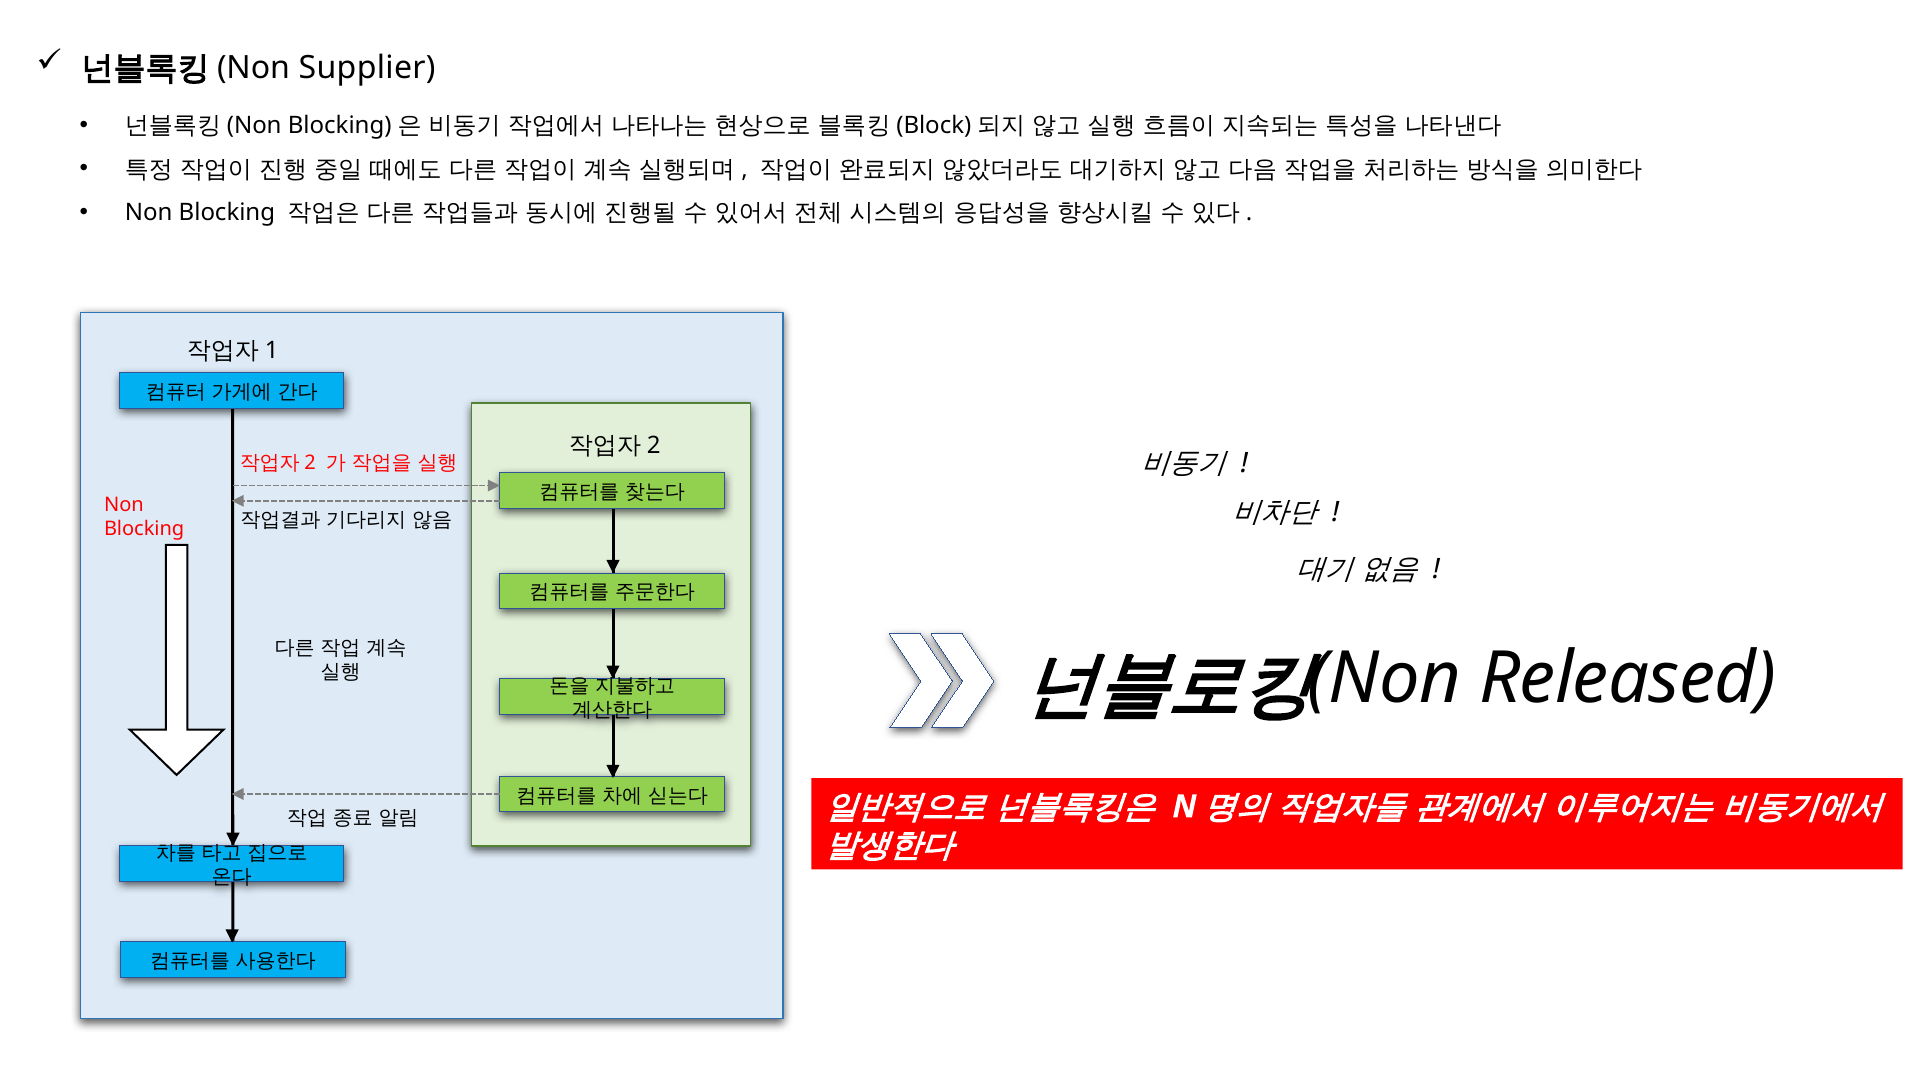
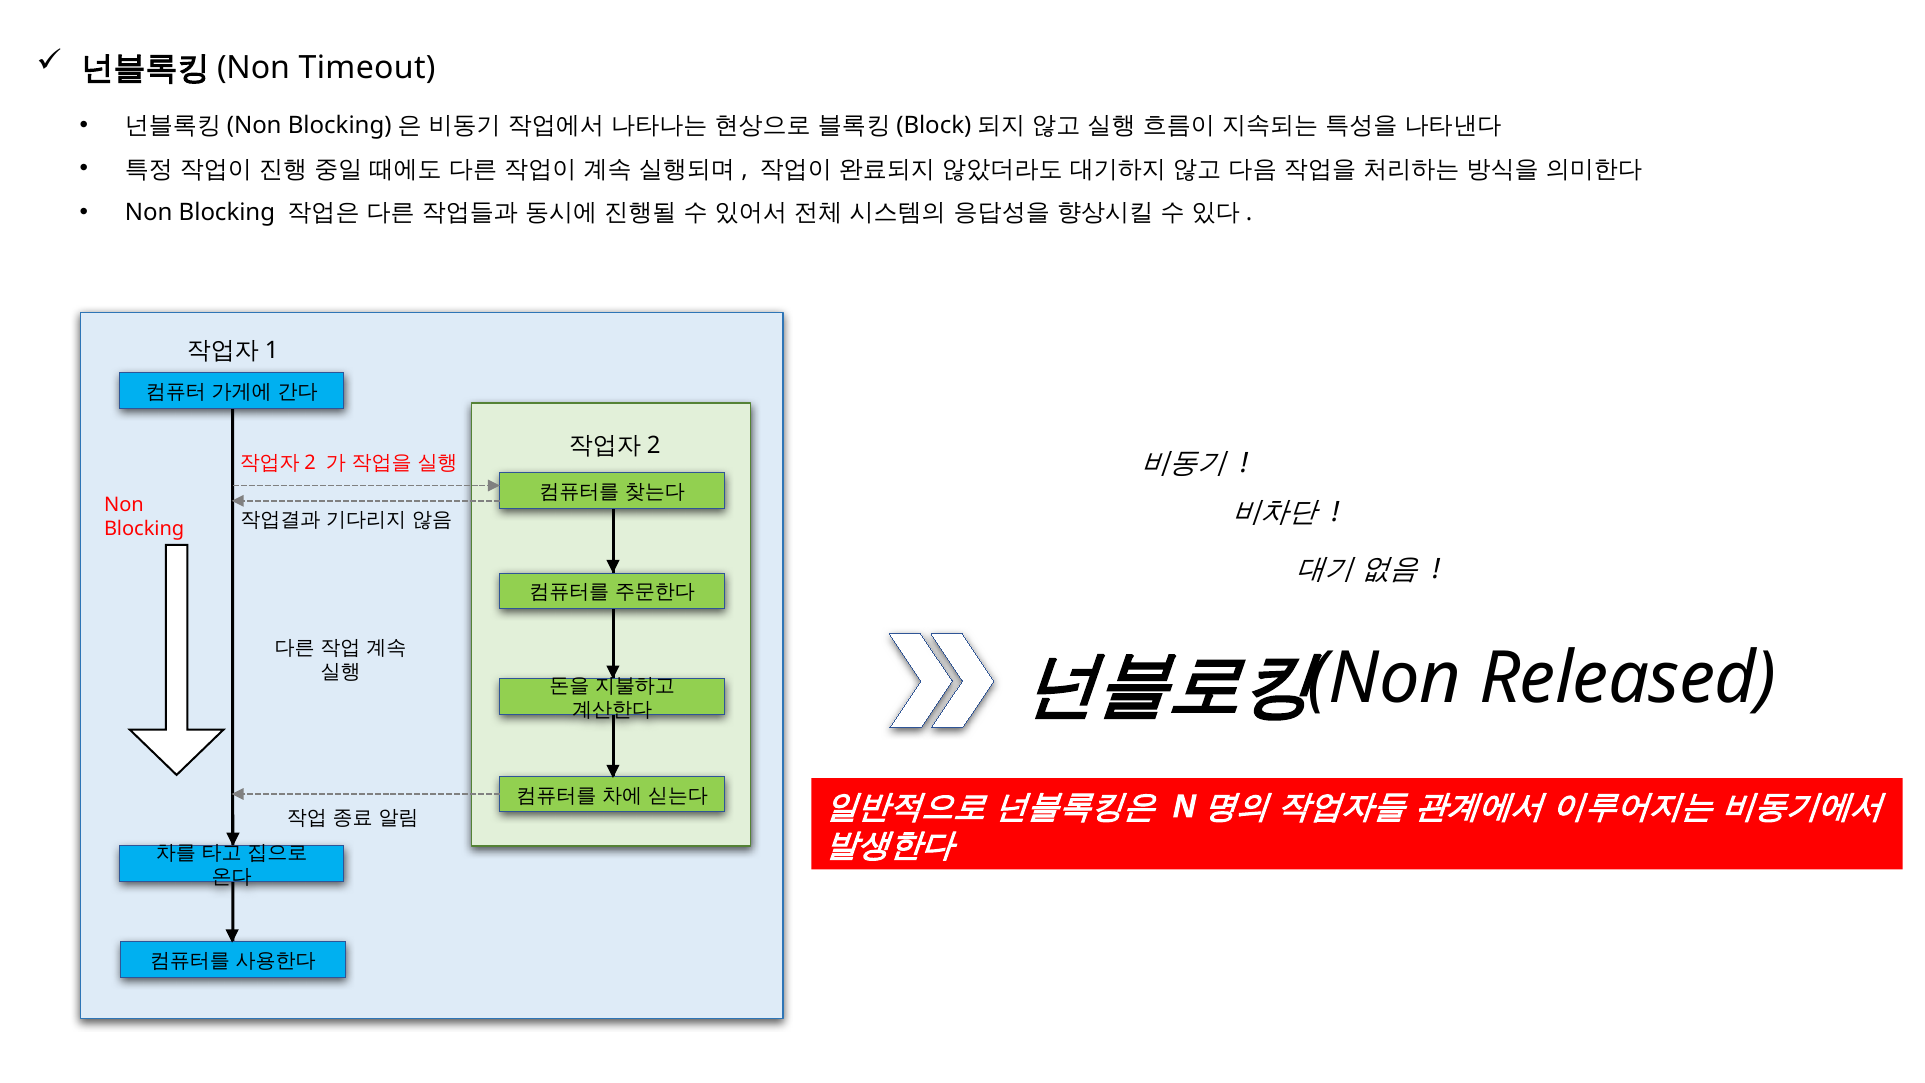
Supplier: Supplier -> Timeout
